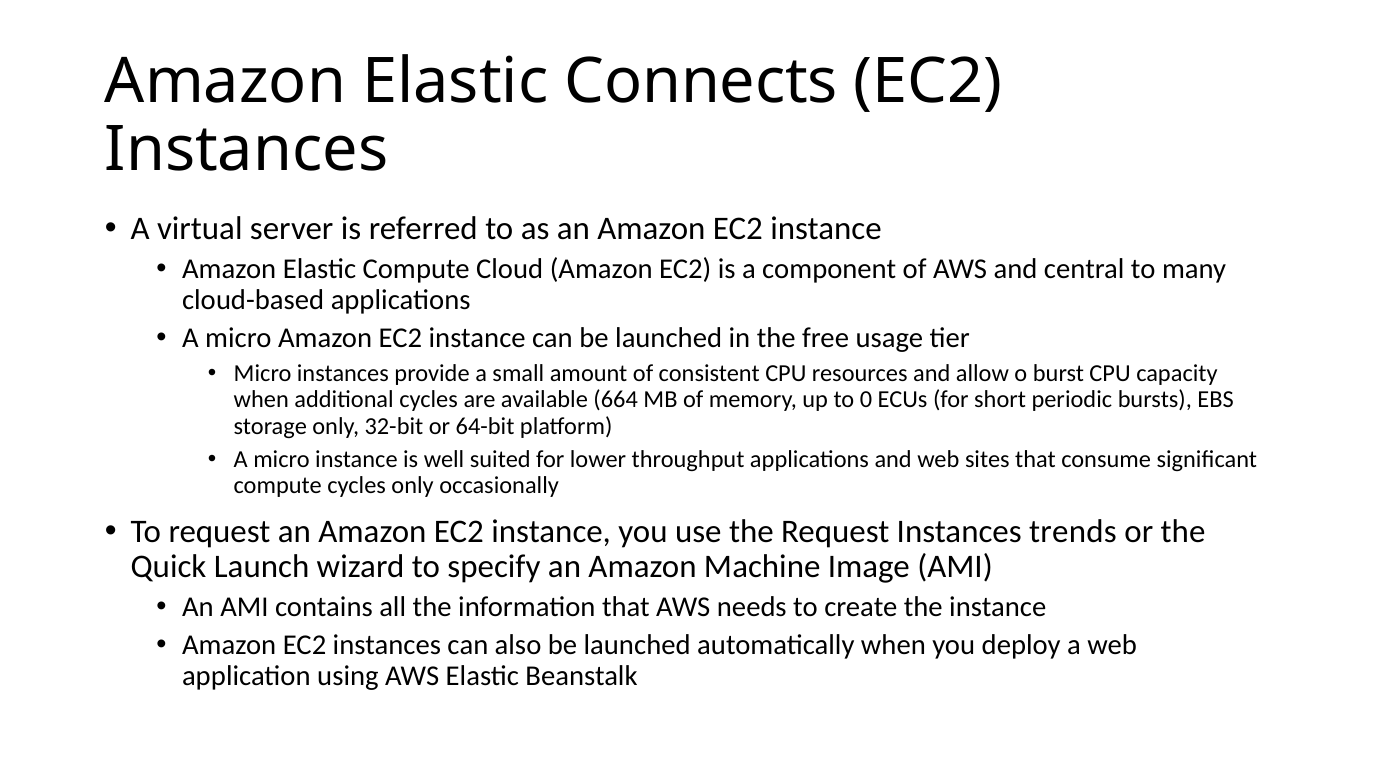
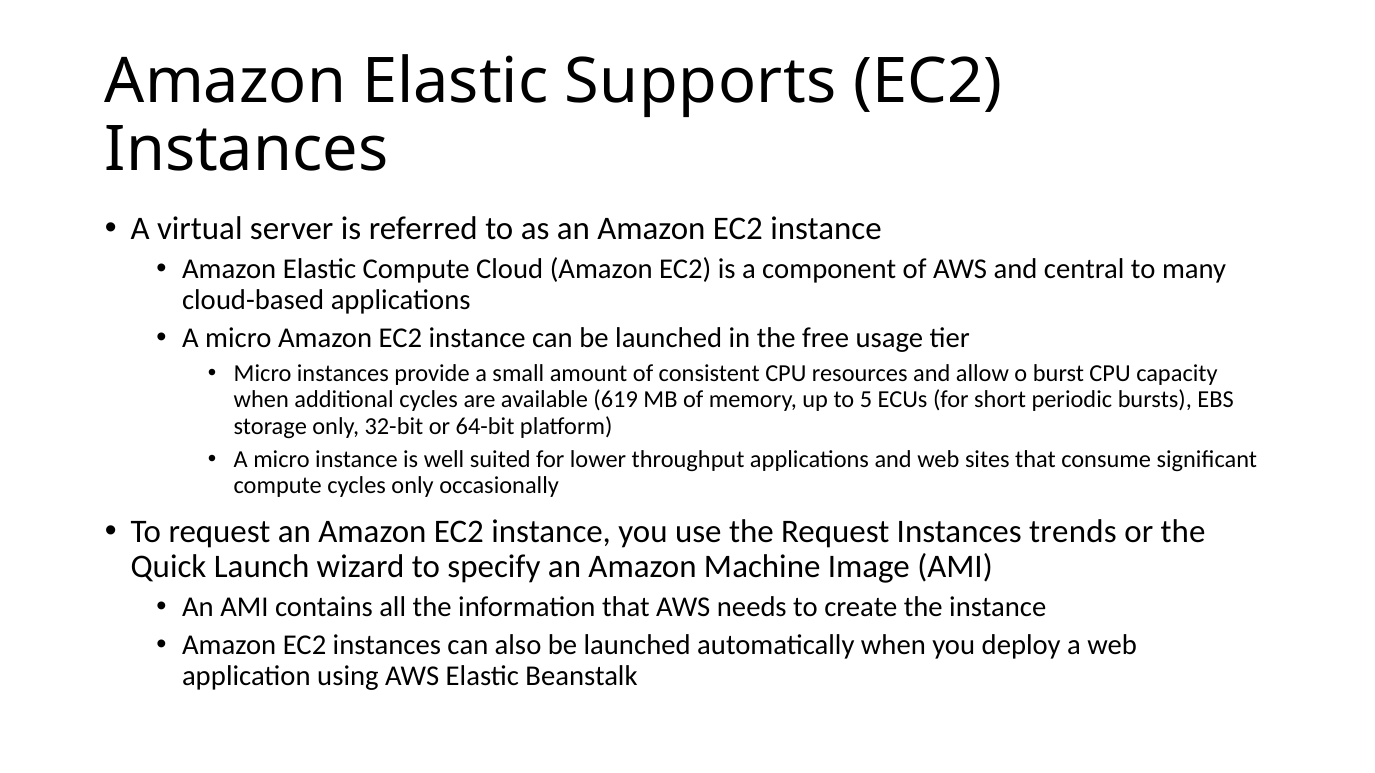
Connects: Connects -> Supports
664: 664 -> 619
0: 0 -> 5
